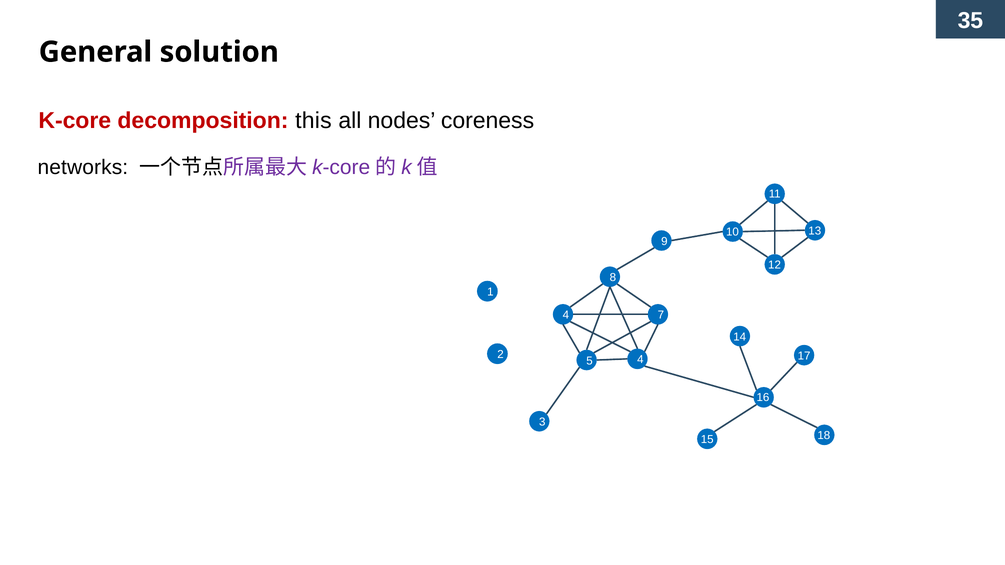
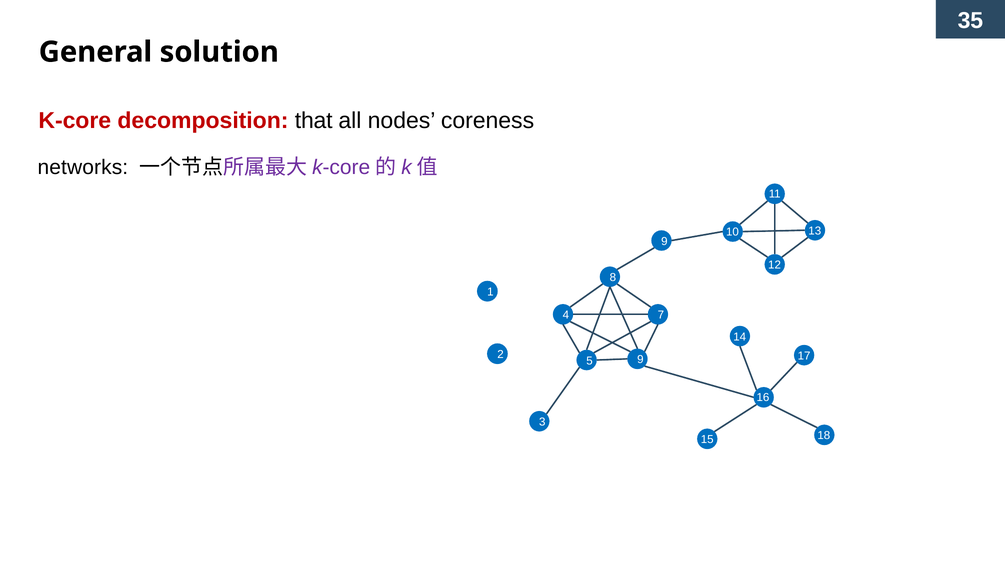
this: this -> that
5 4: 4 -> 9
